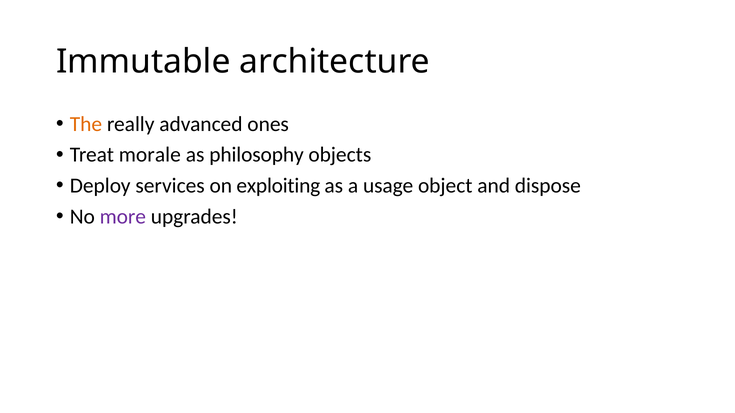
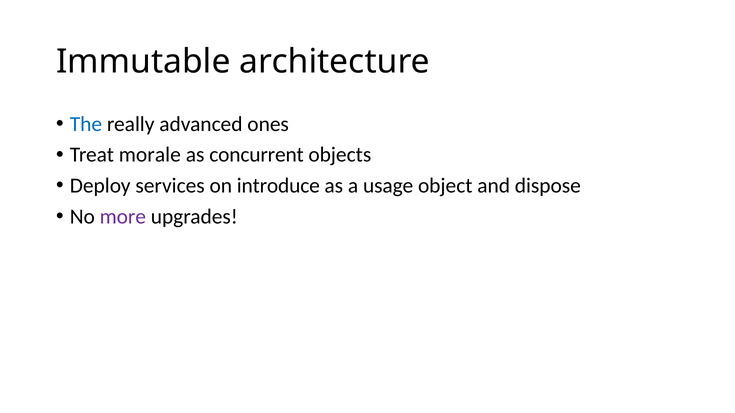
The colour: orange -> blue
philosophy: philosophy -> concurrent
exploiting: exploiting -> introduce
